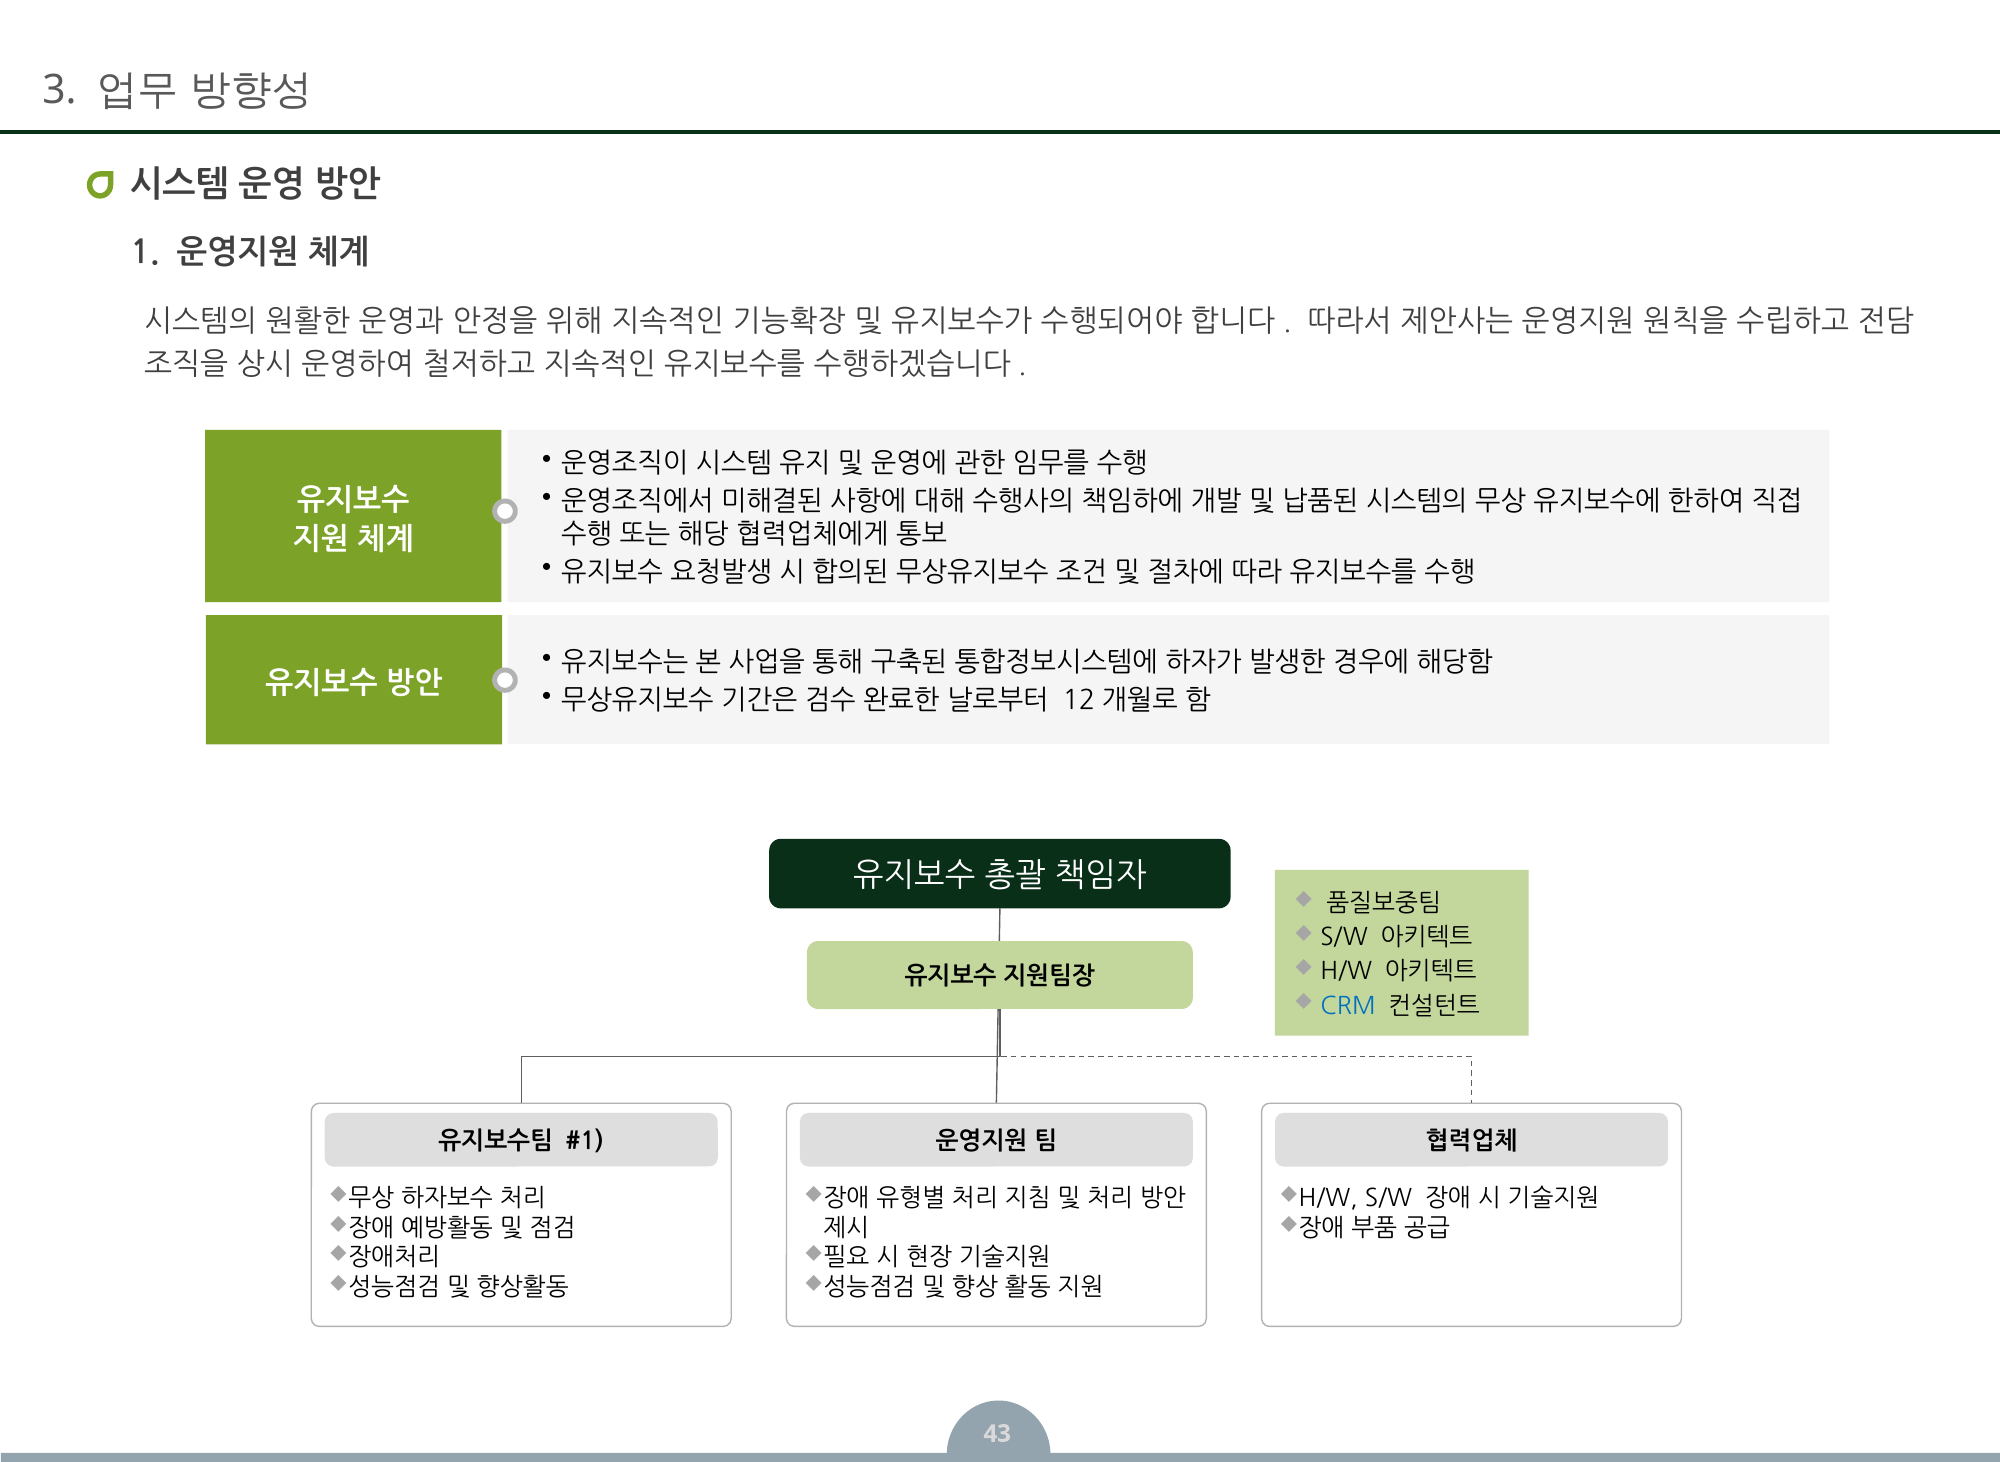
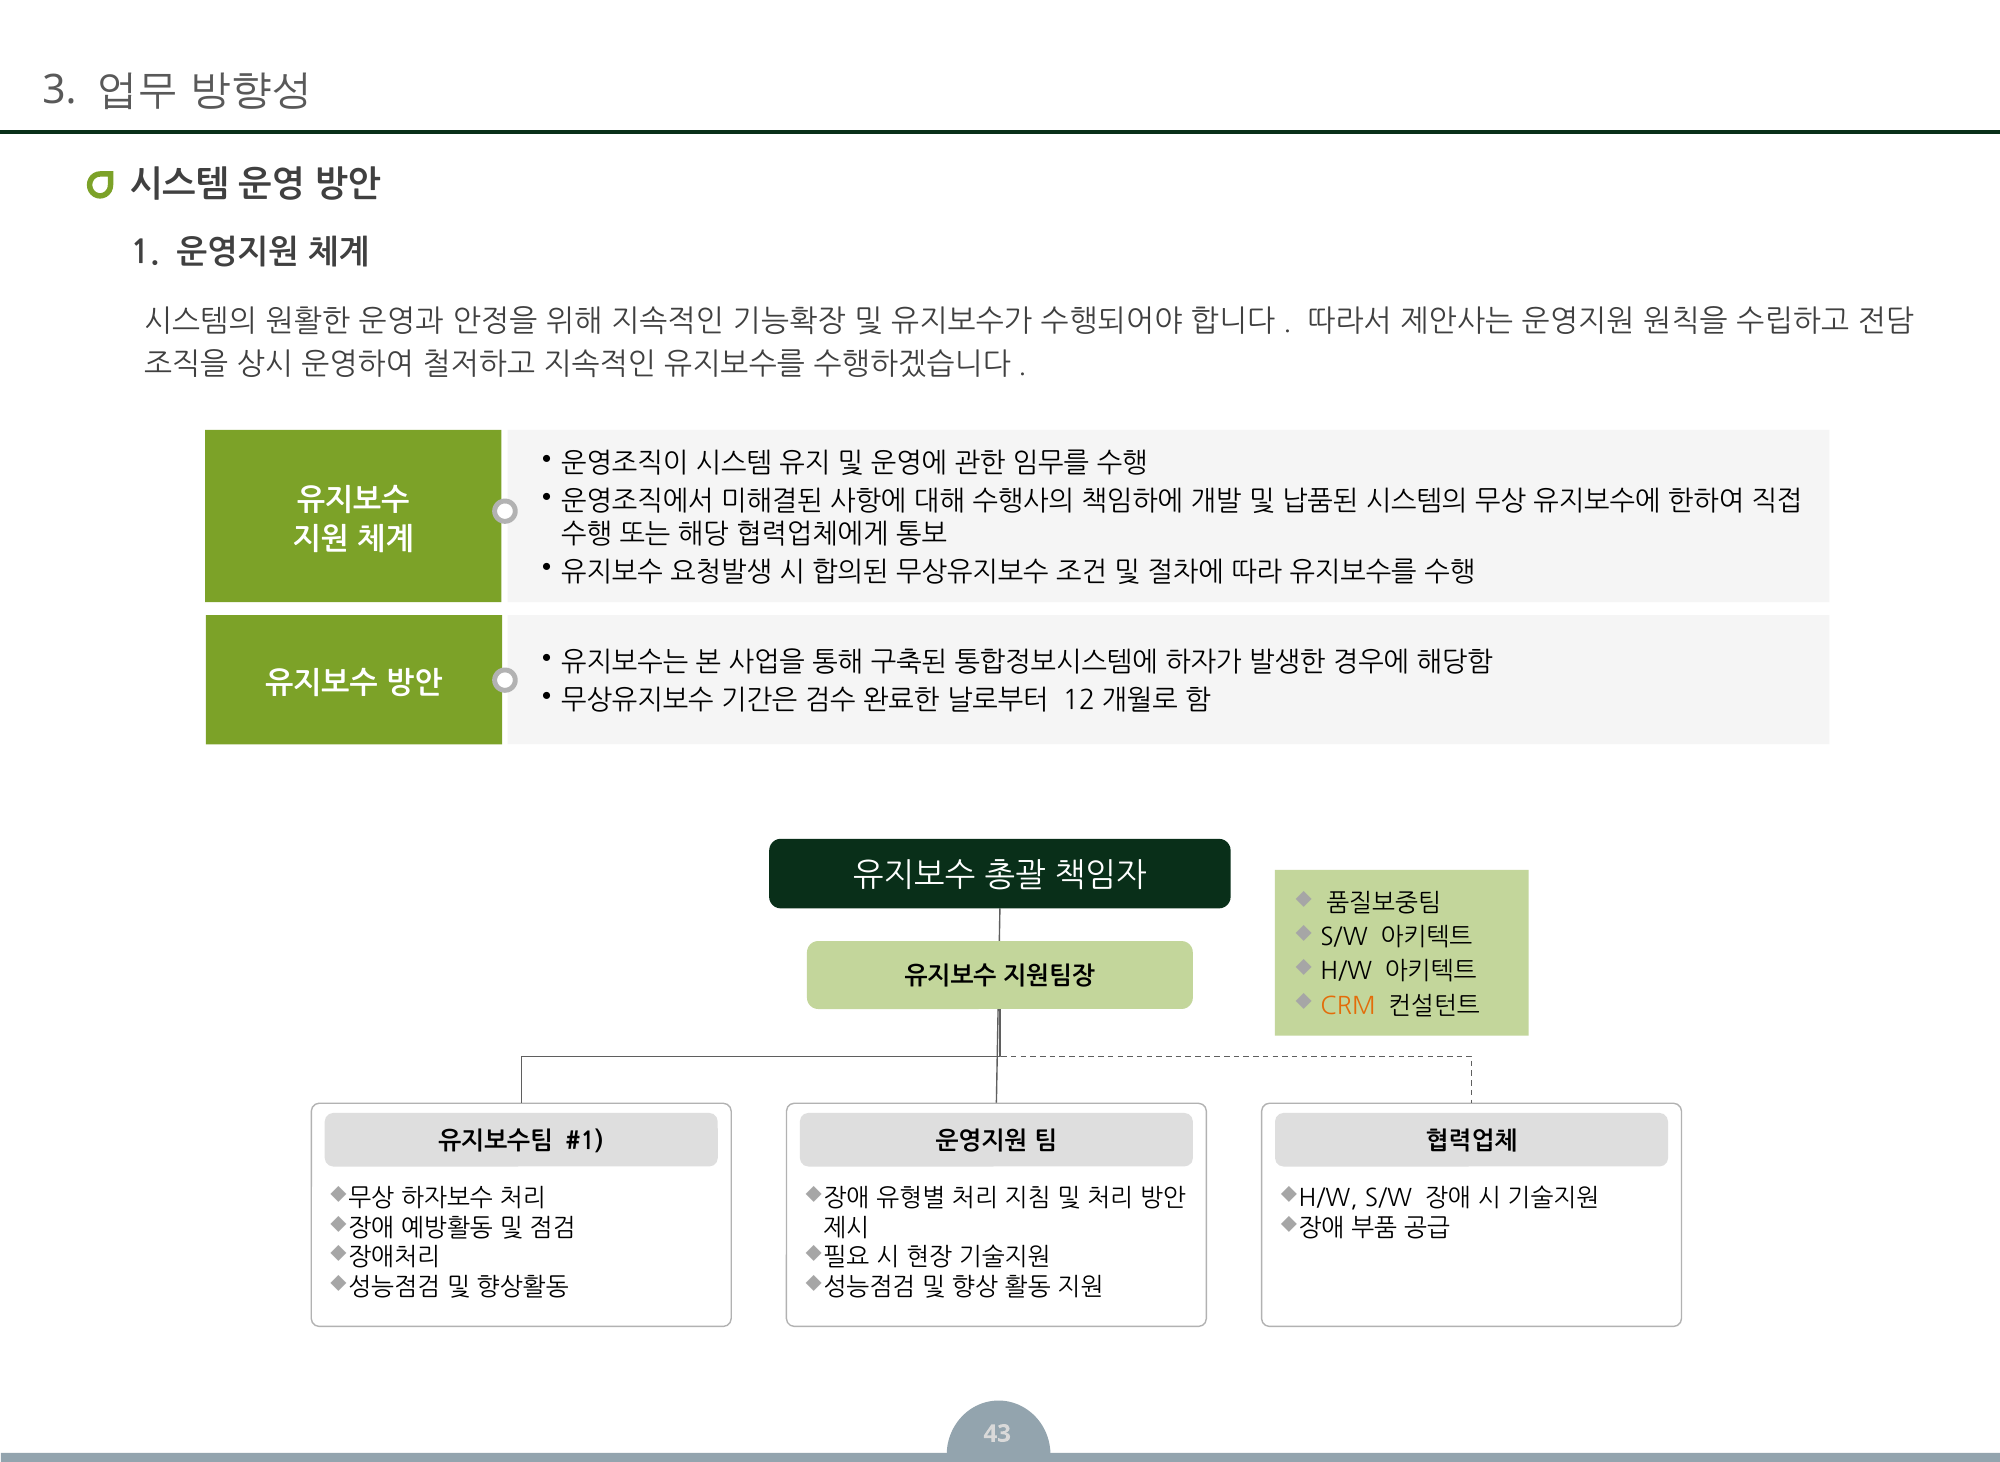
CRM colour: blue -> orange
